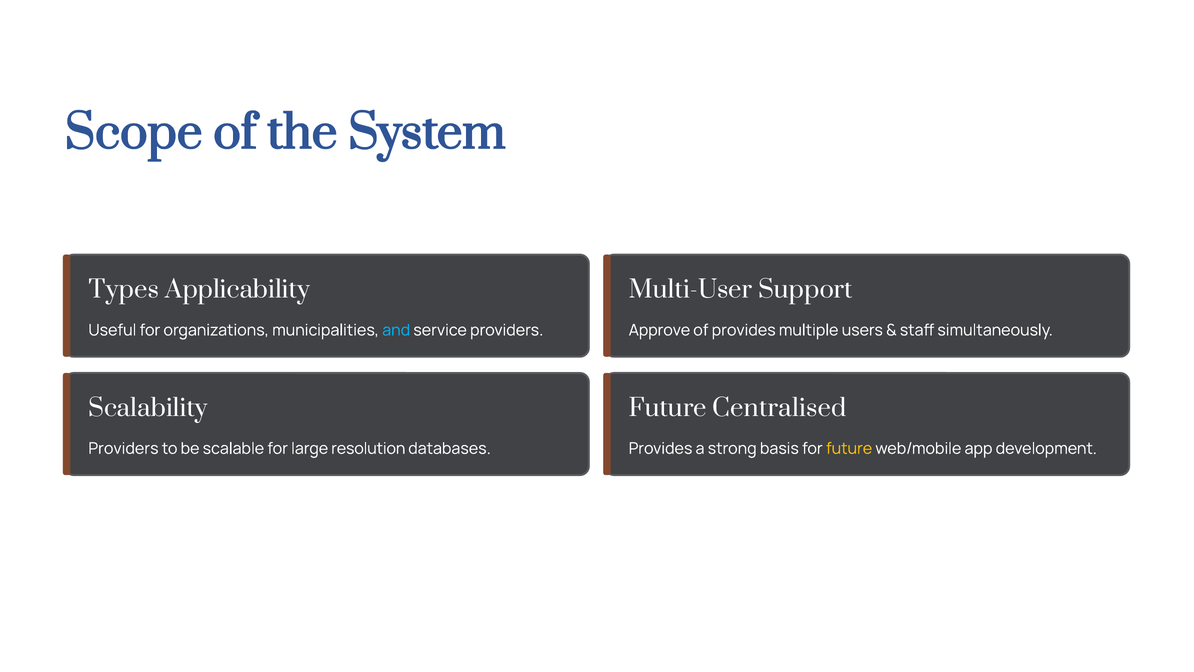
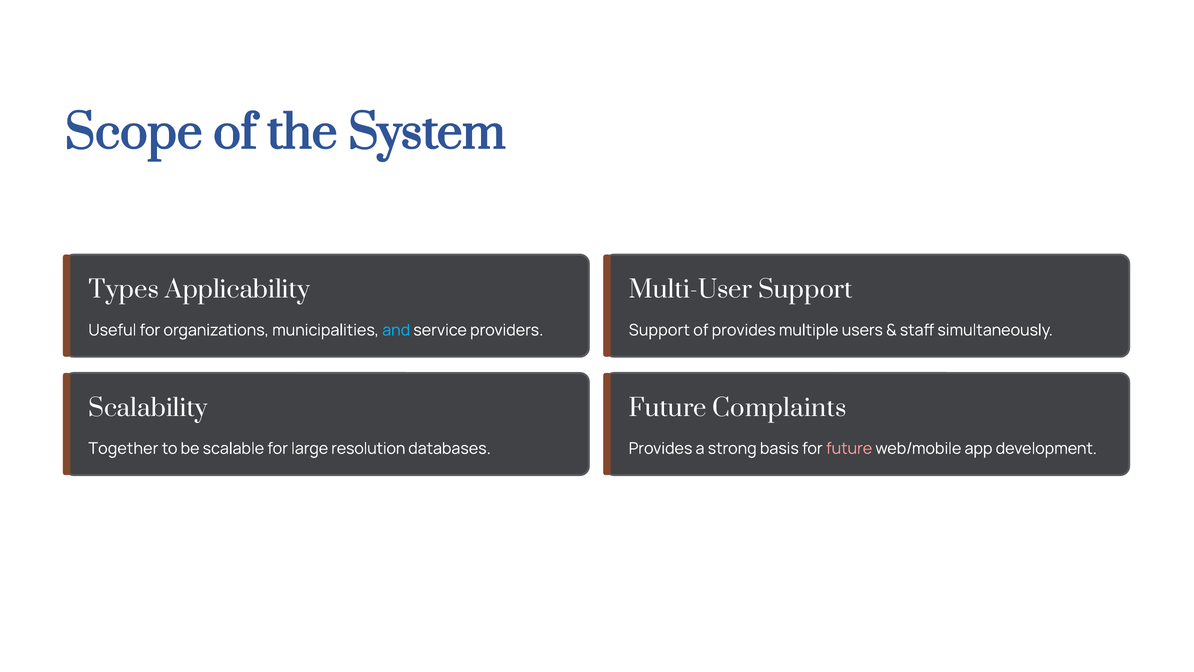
Approve at (659, 330): Approve -> Support
Centralised: Centralised -> Complaints
Providers at (123, 448): Providers -> Together
future at (849, 448) colour: yellow -> pink
